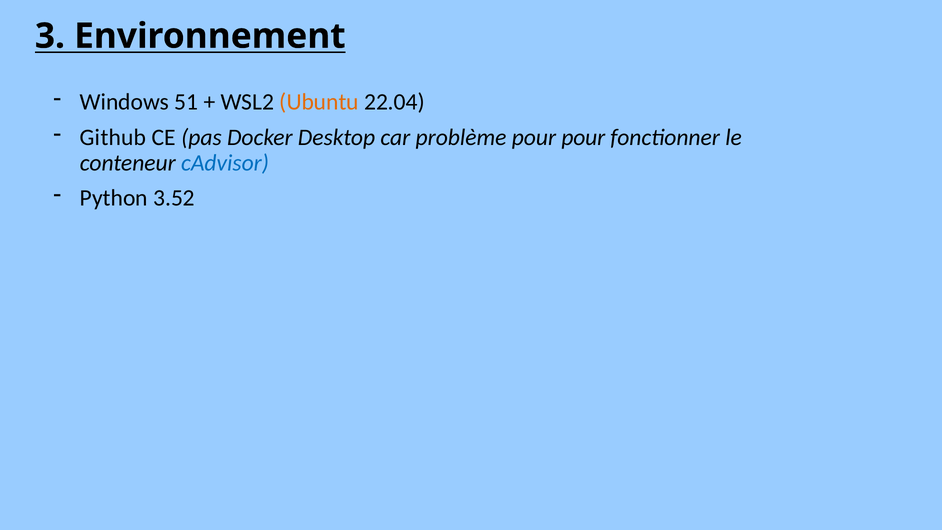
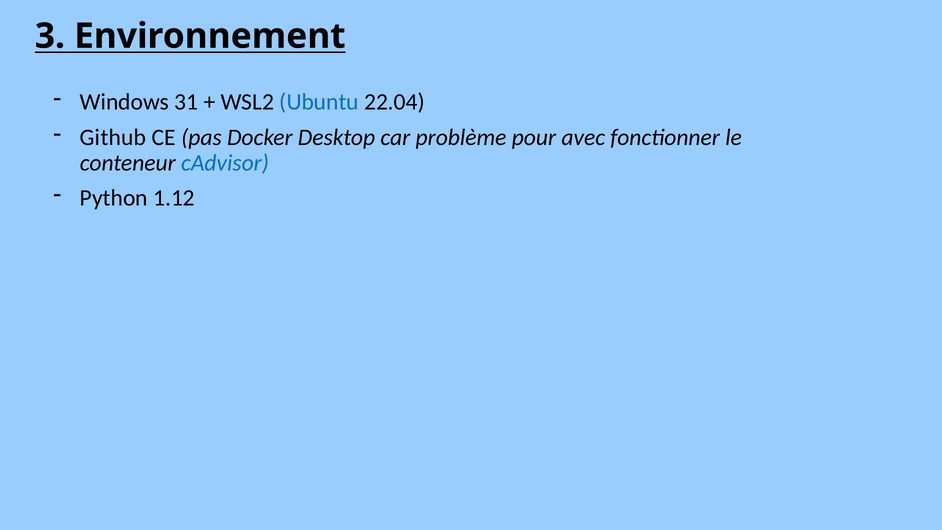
51: 51 -> 31
Ubuntu colour: orange -> blue
pour pour: pour -> avec
3.52: 3.52 -> 1.12
